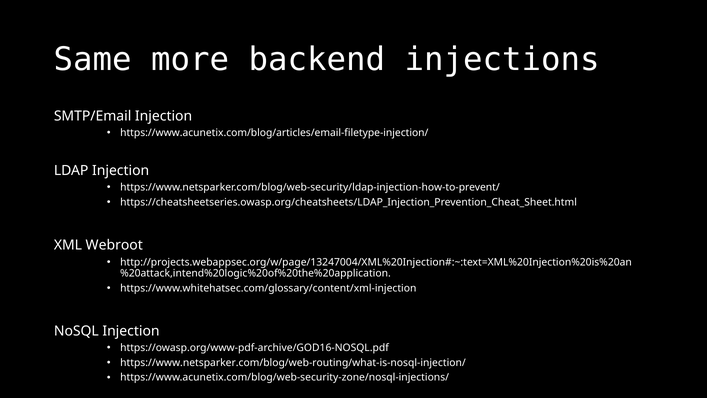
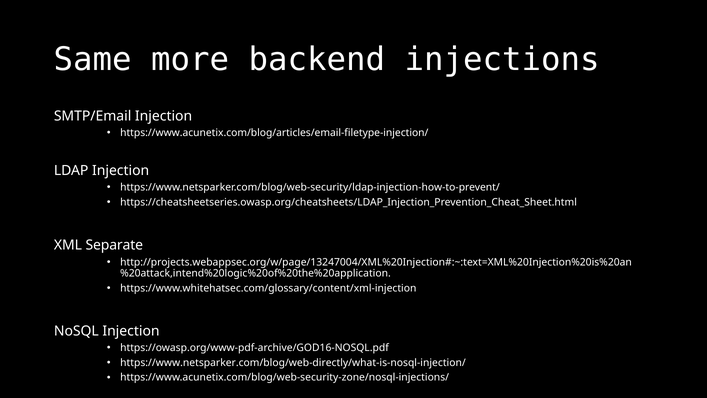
Webroot: Webroot -> Separate
https://www.netsparker.com/blog/web-routing/what-is-nosql-injection/: https://www.netsparker.com/blog/web-routing/what-is-nosql-injection/ -> https://www.netsparker.com/blog/web-directly/what-is-nosql-injection/
